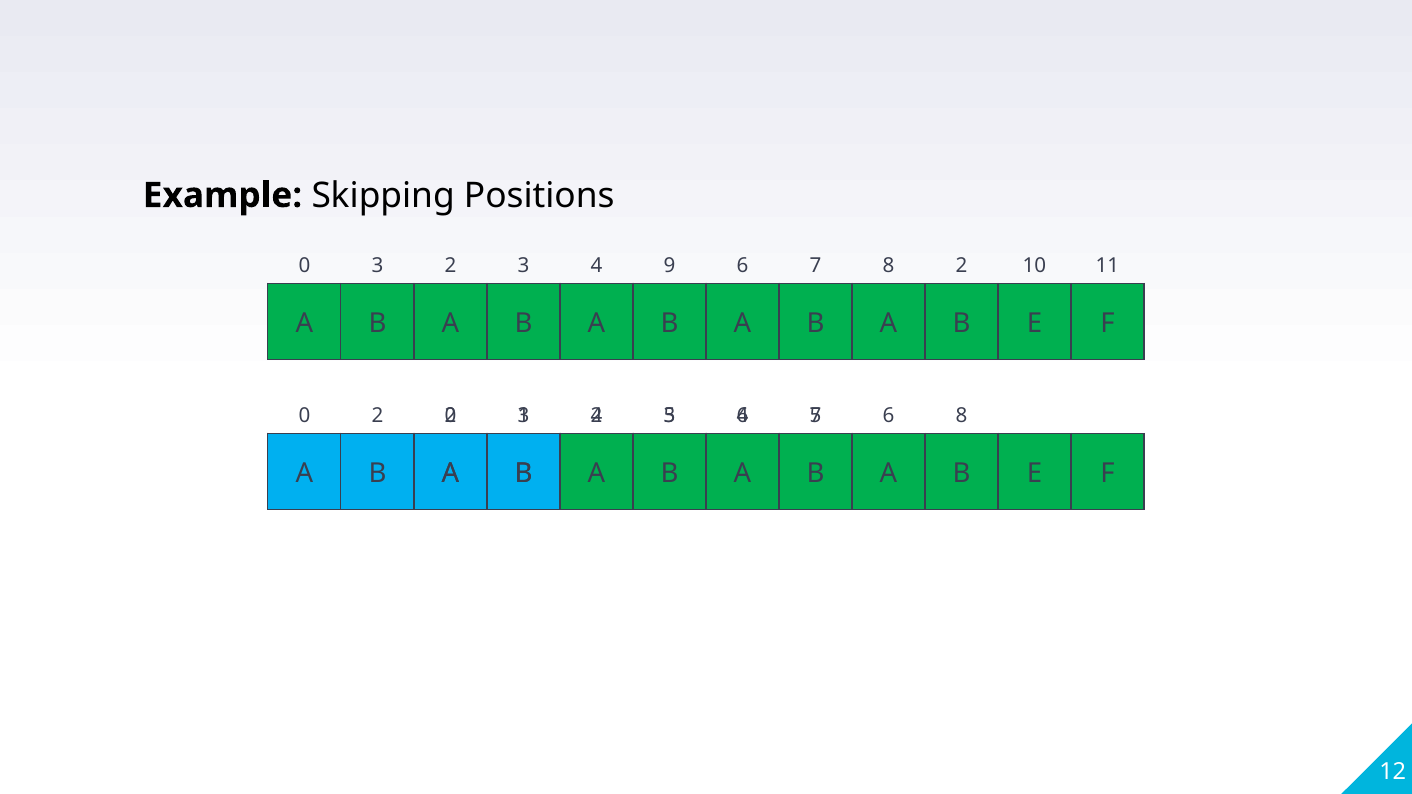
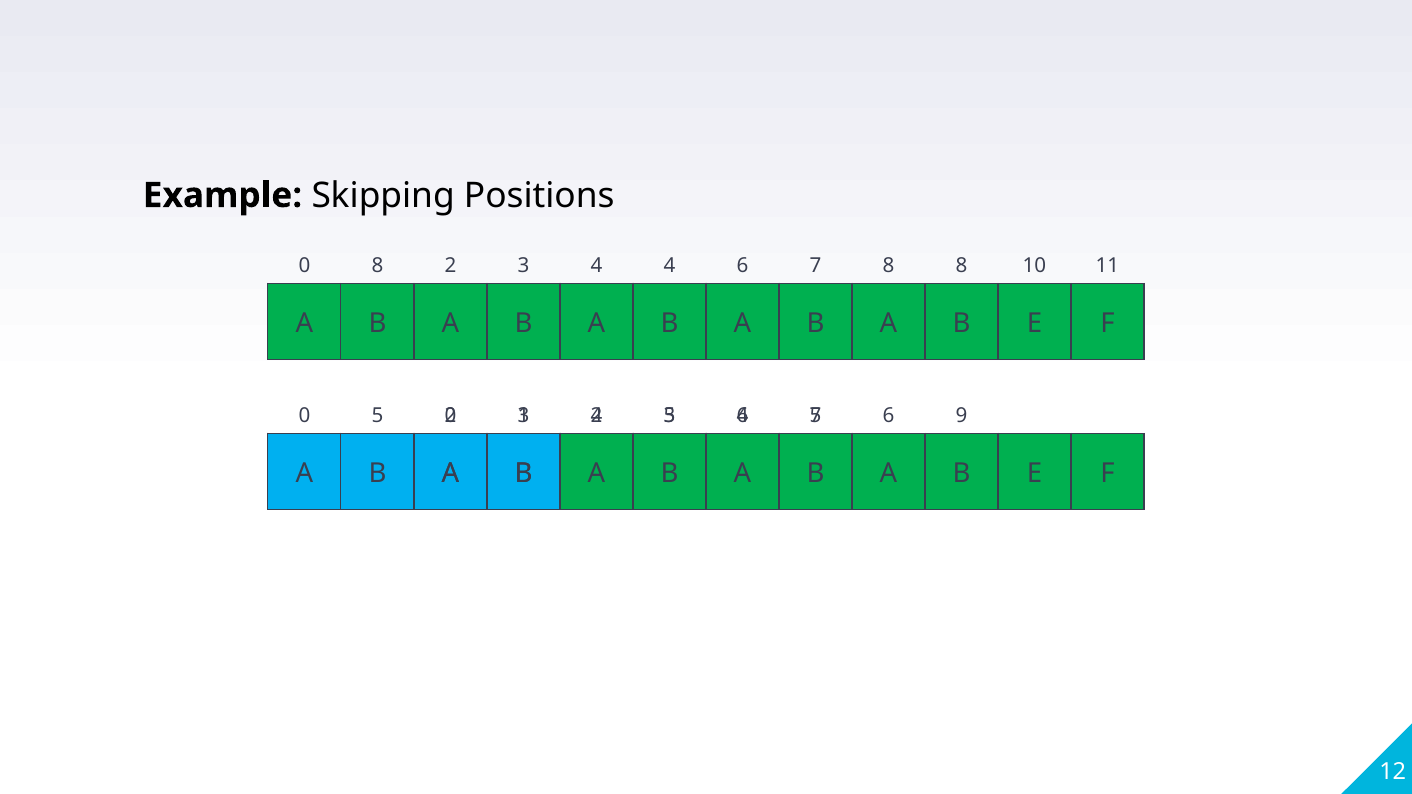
0 3: 3 -> 8
4 9: 9 -> 4
8 2: 2 -> 8
6 8: 8 -> 9
0 2: 2 -> 5
